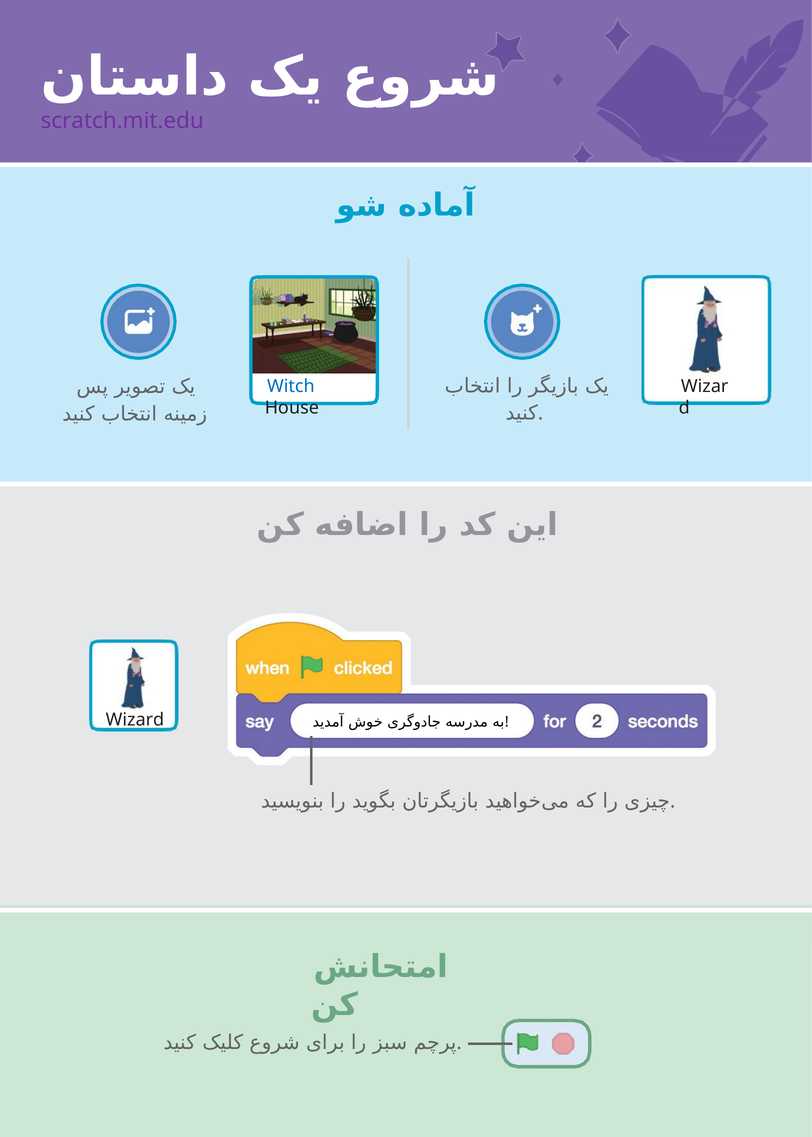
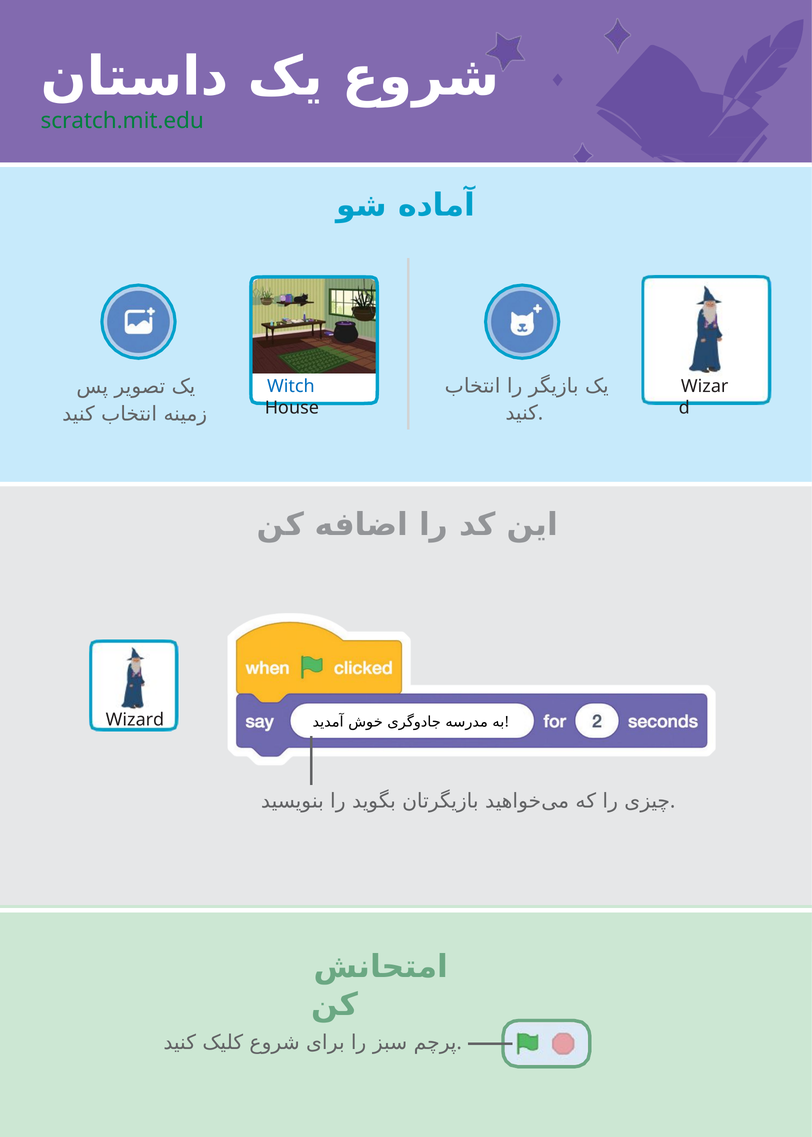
scratch.mit.edu colour: purple -> green
